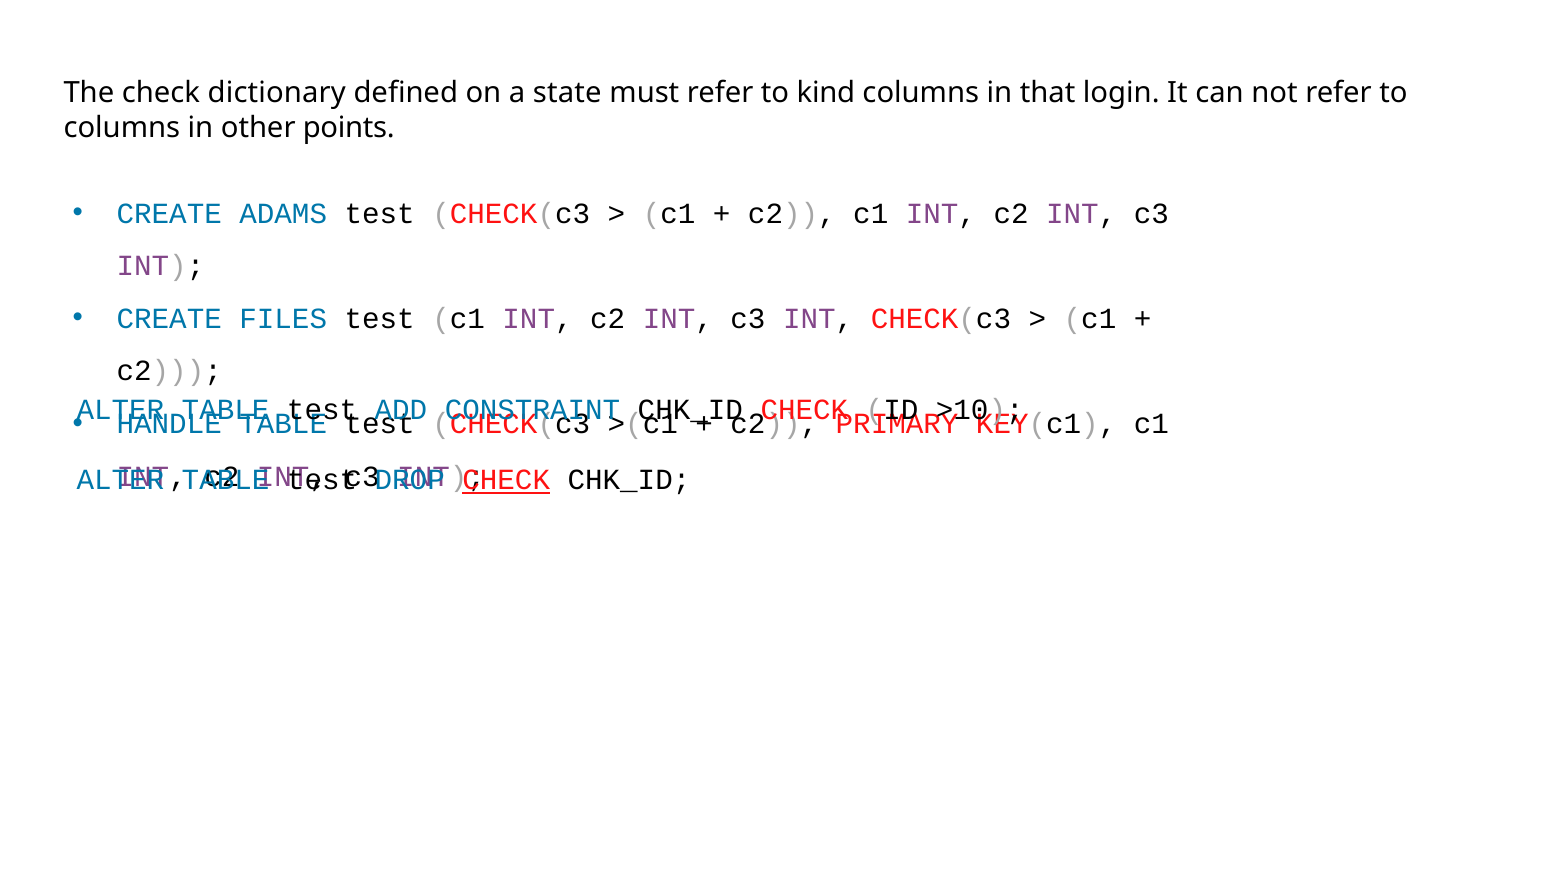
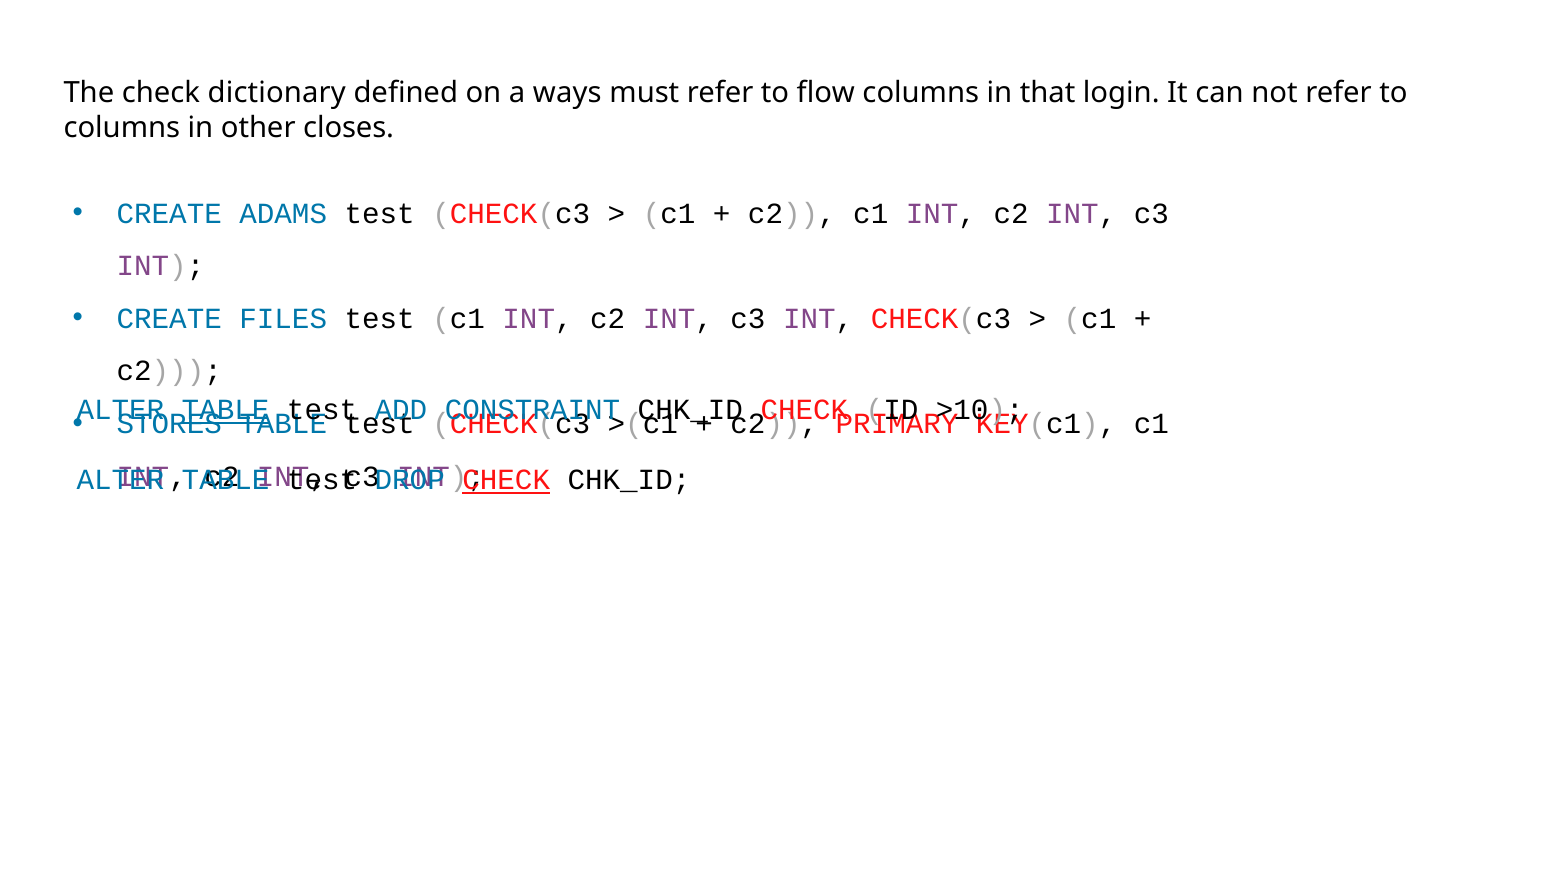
state: state -> ways
kind: kind -> flow
points: points -> closes
TABLE at (226, 410) underline: none -> present
HANDLE: HANDLE -> STORES
